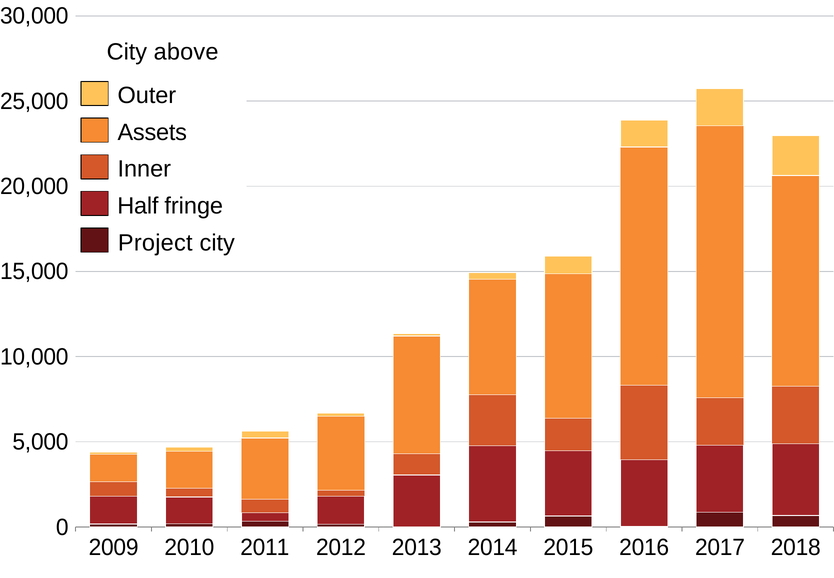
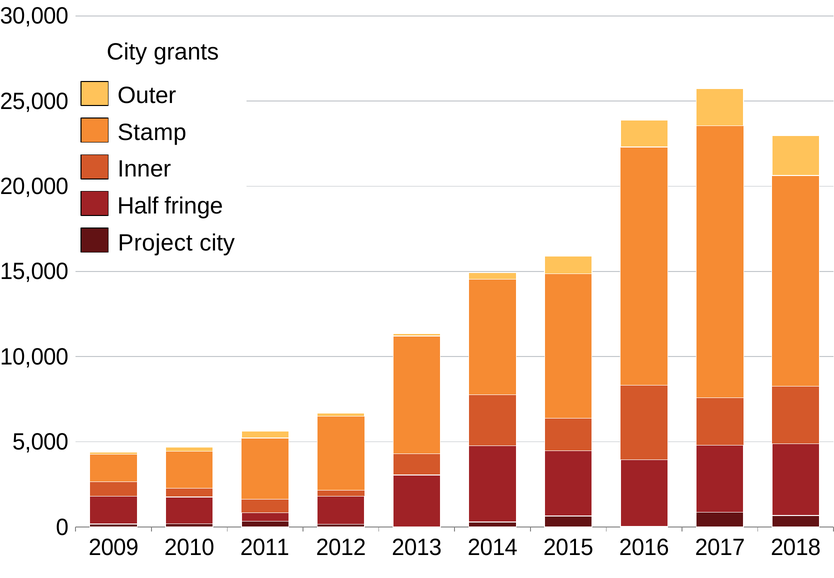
above: above -> grants
Assets: Assets -> Stamp
